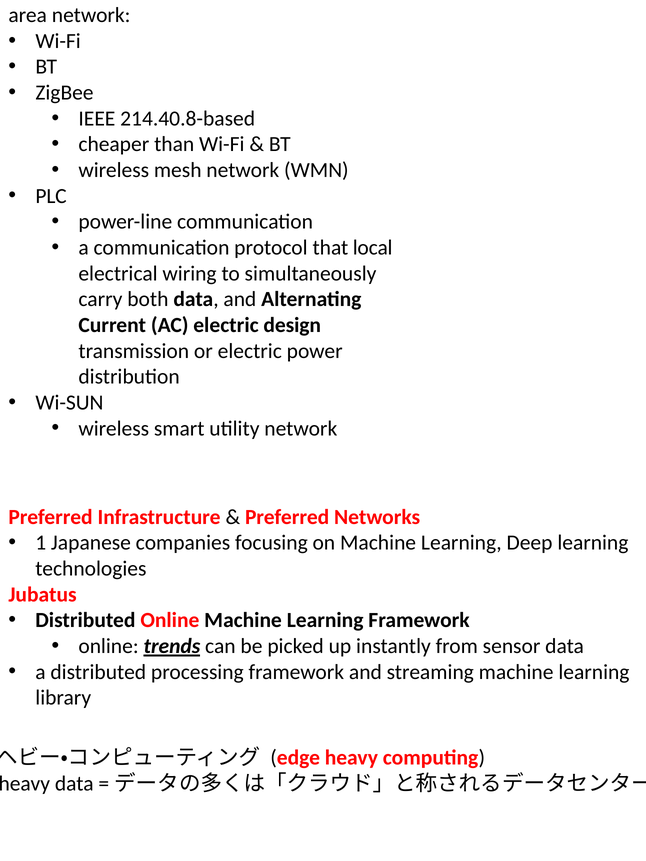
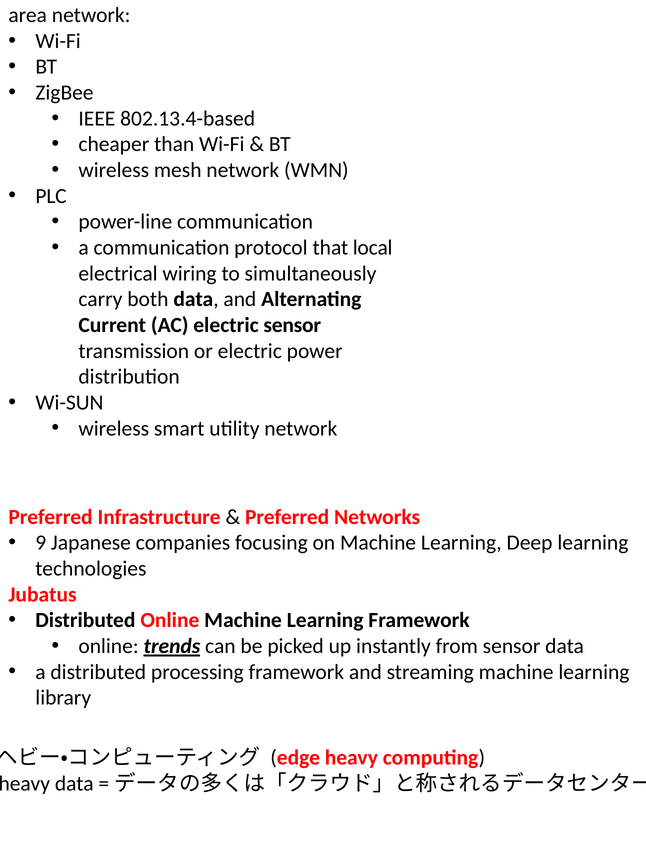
214.40.8-based: 214.40.8-based -> 802.13.4-based
electric design: design -> sensor
1: 1 -> 9
